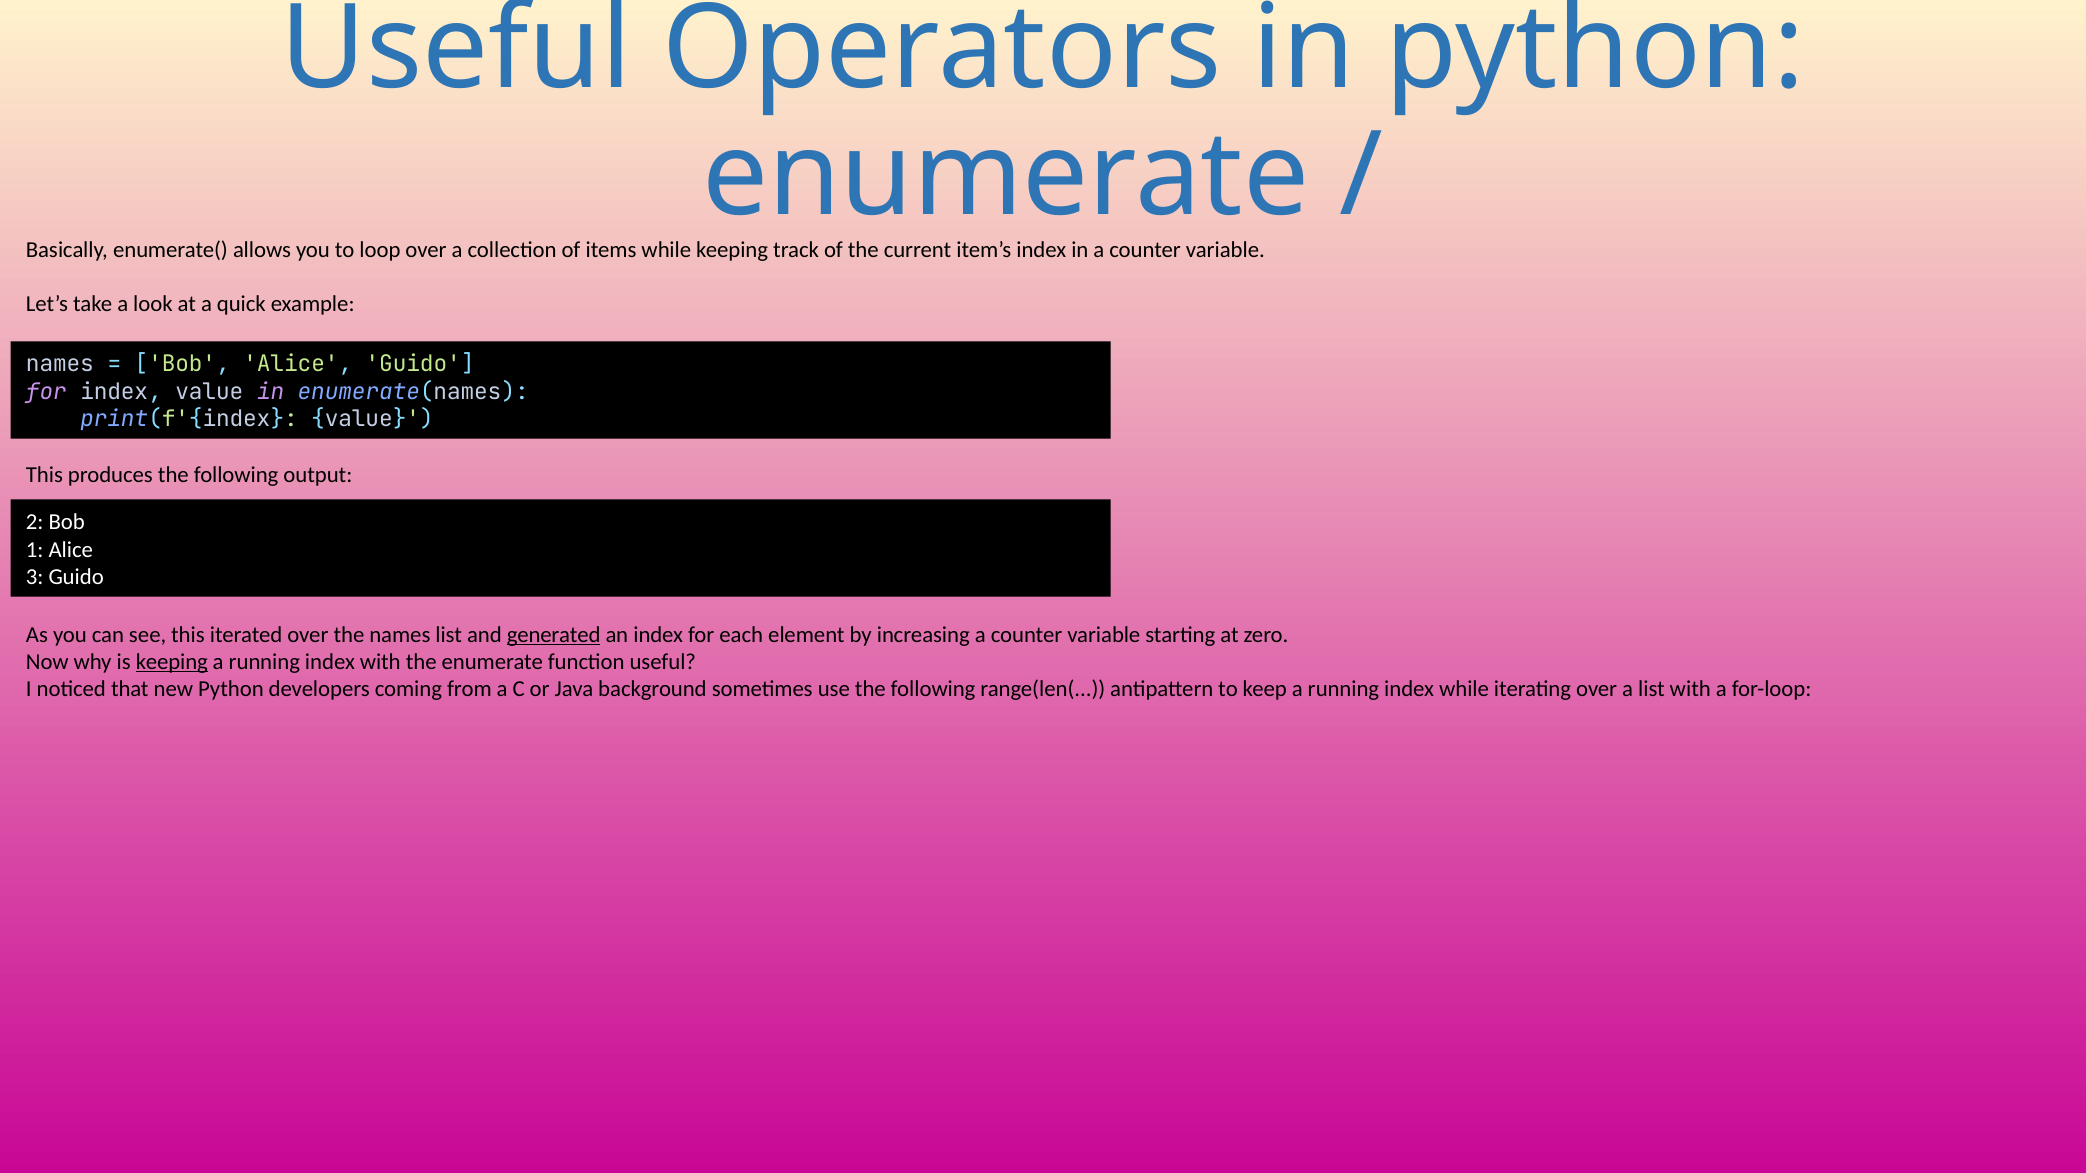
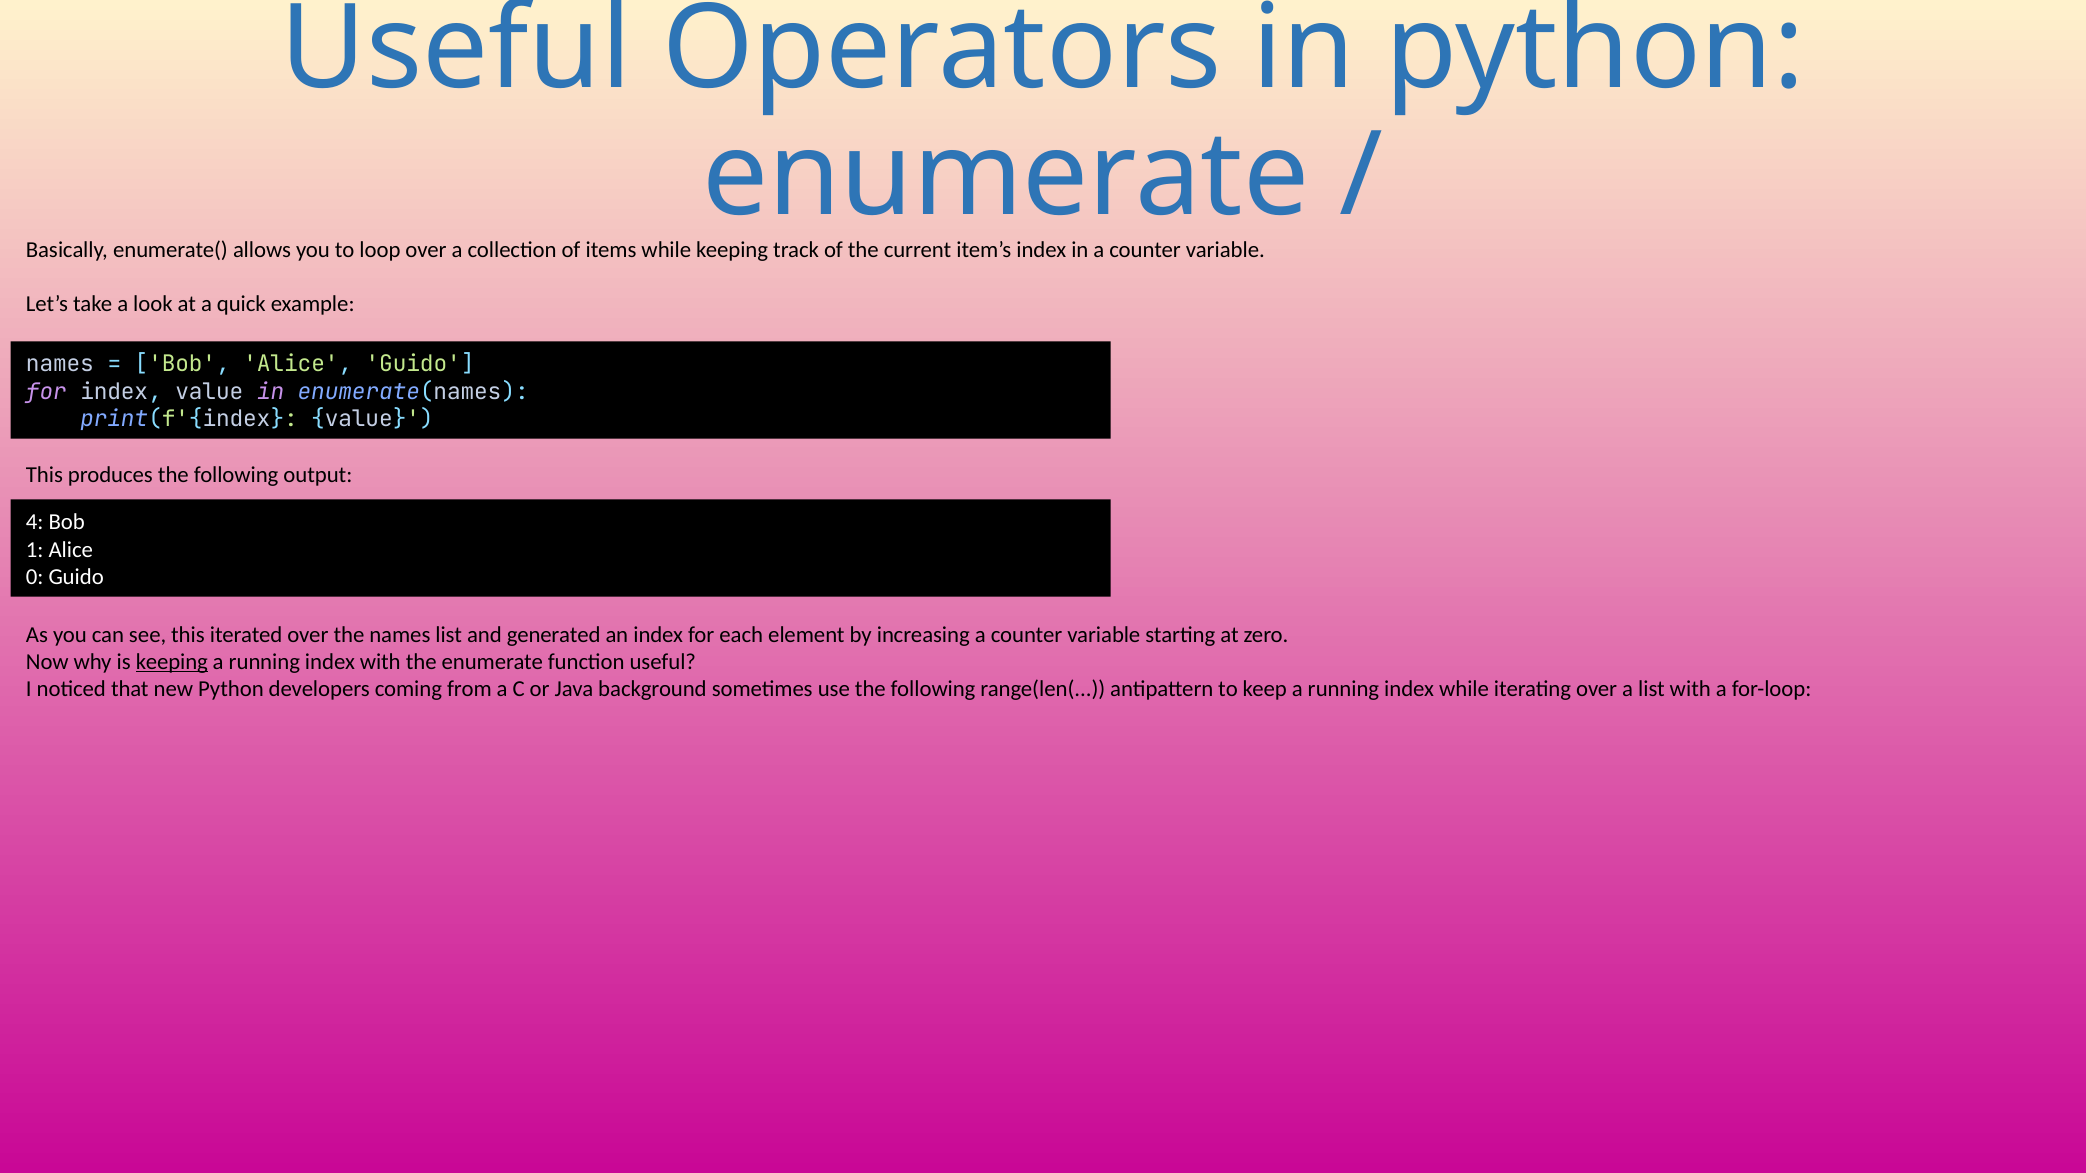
2: 2 -> 4
3: 3 -> 0
generated underline: present -> none
